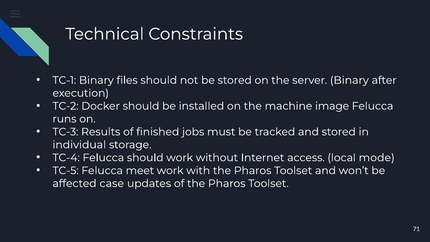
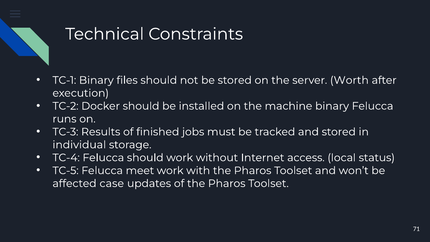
server Binary: Binary -> Worth
machine image: image -> binary
mode: mode -> status
